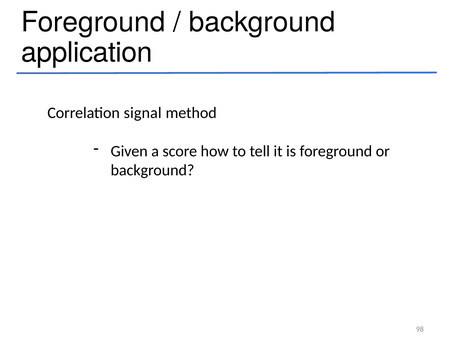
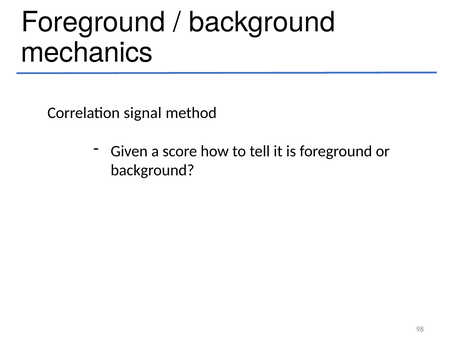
application: application -> mechanics
